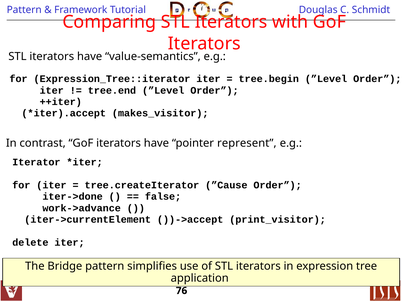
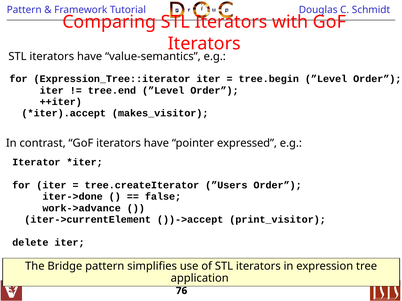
represent: represent -> expressed
”Cause: ”Cause -> ”Users
